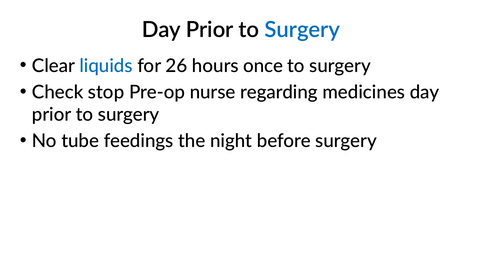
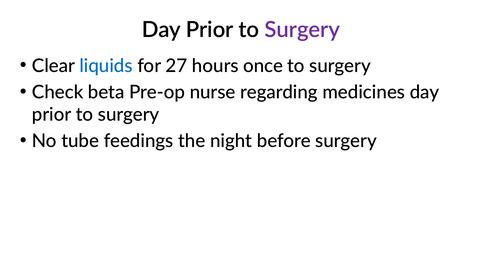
Surgery at (302, 30) colour: blue -> purple
26: 26 -> 27
stop: stop -> beta
